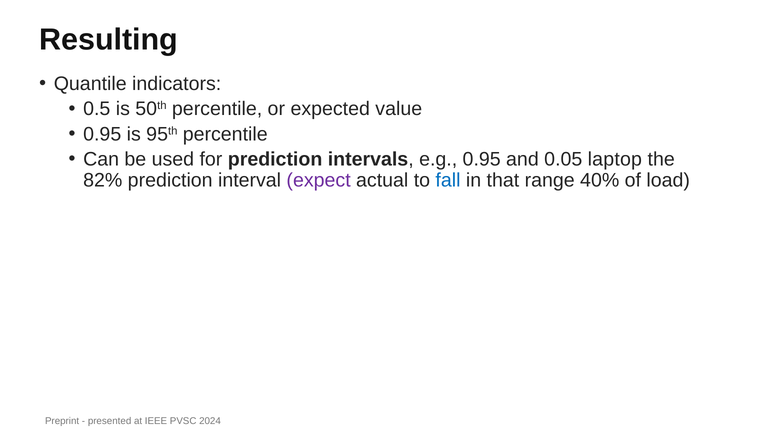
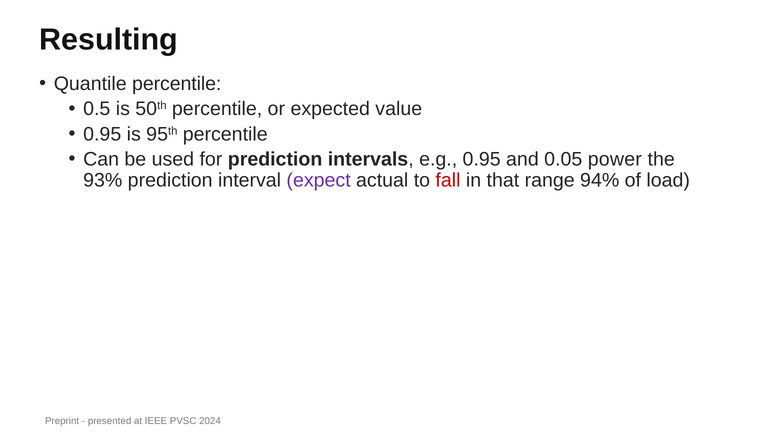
Quantile indicators: indicators -> percentile
laptop: laptop -> power
82%: 82% -> 93%
fall colour: blue -> red
40%: 40% -> 94%
